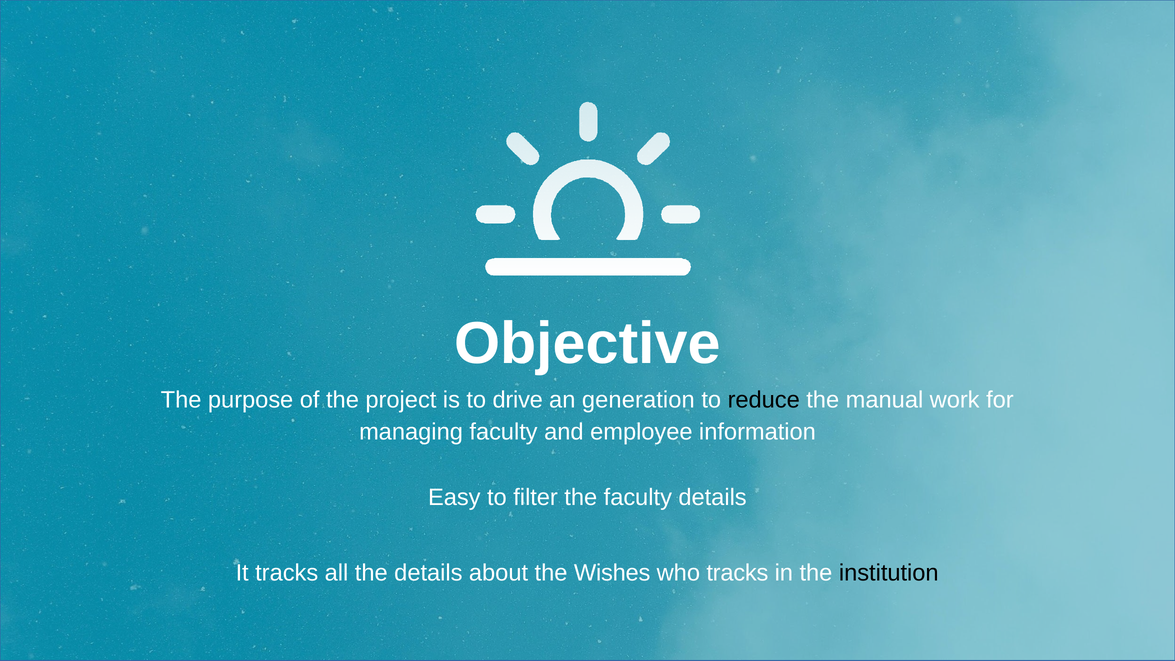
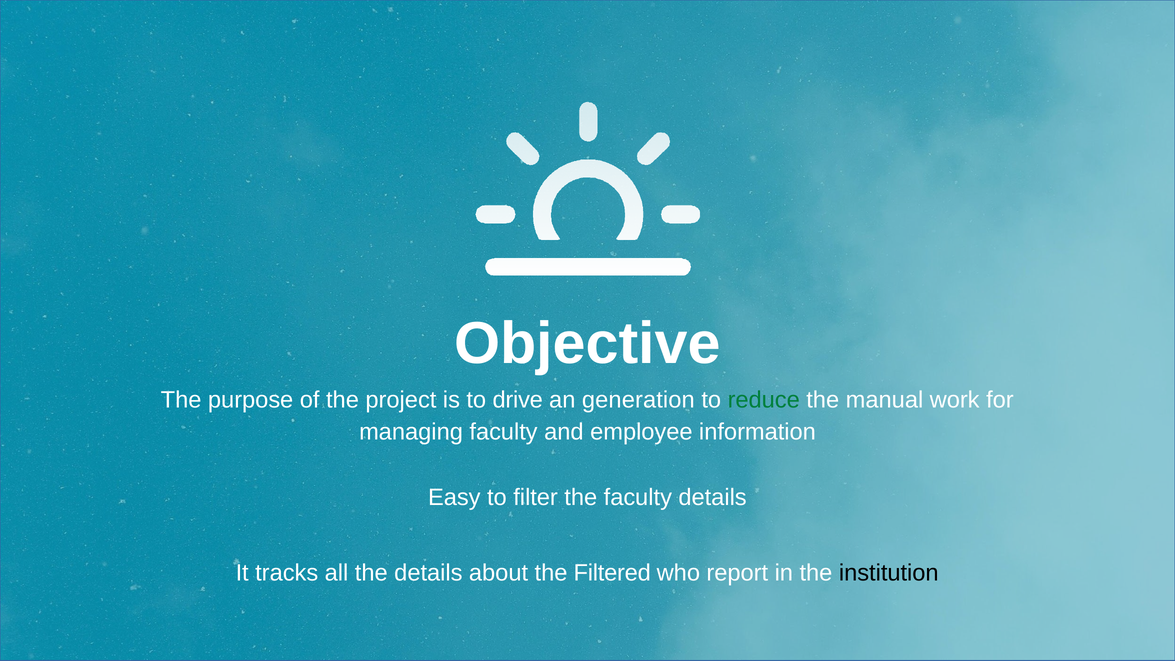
reduce colour: black -> green
Wishes: Wishes -> Filtered
who tracks: tracks -> report
